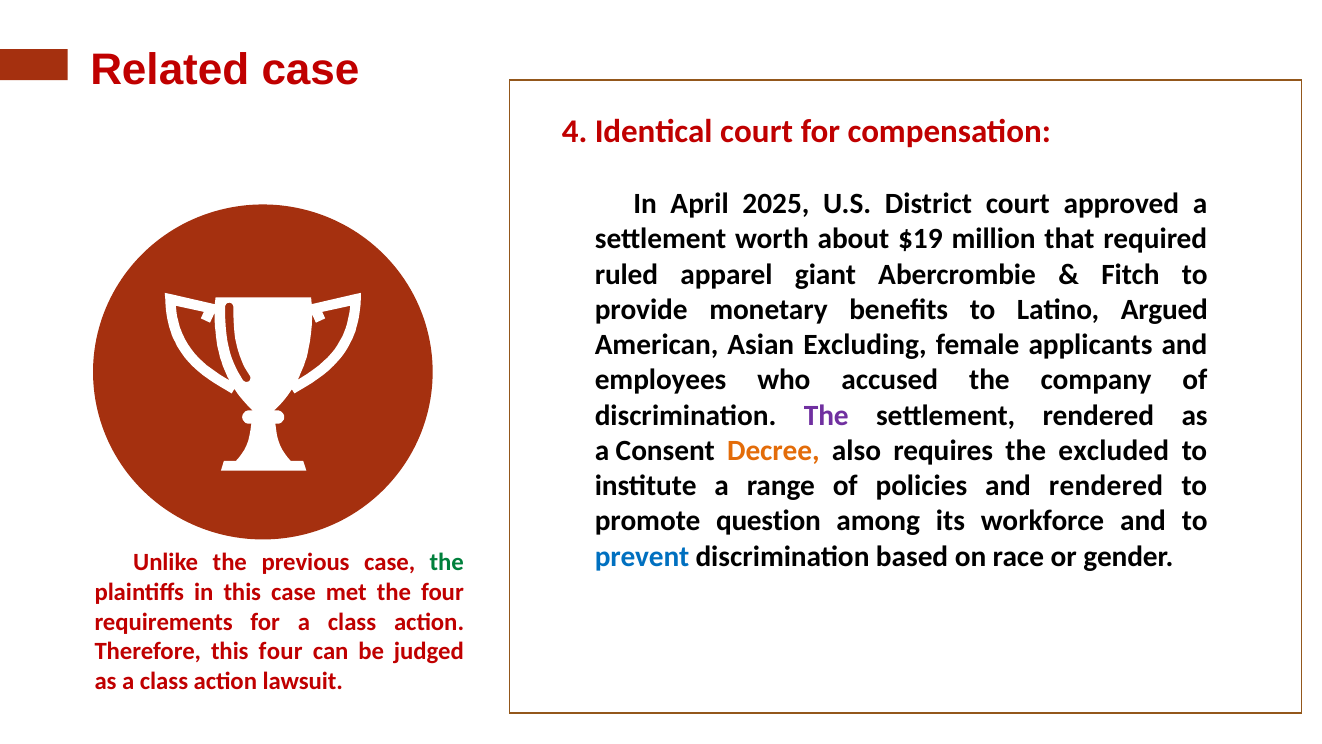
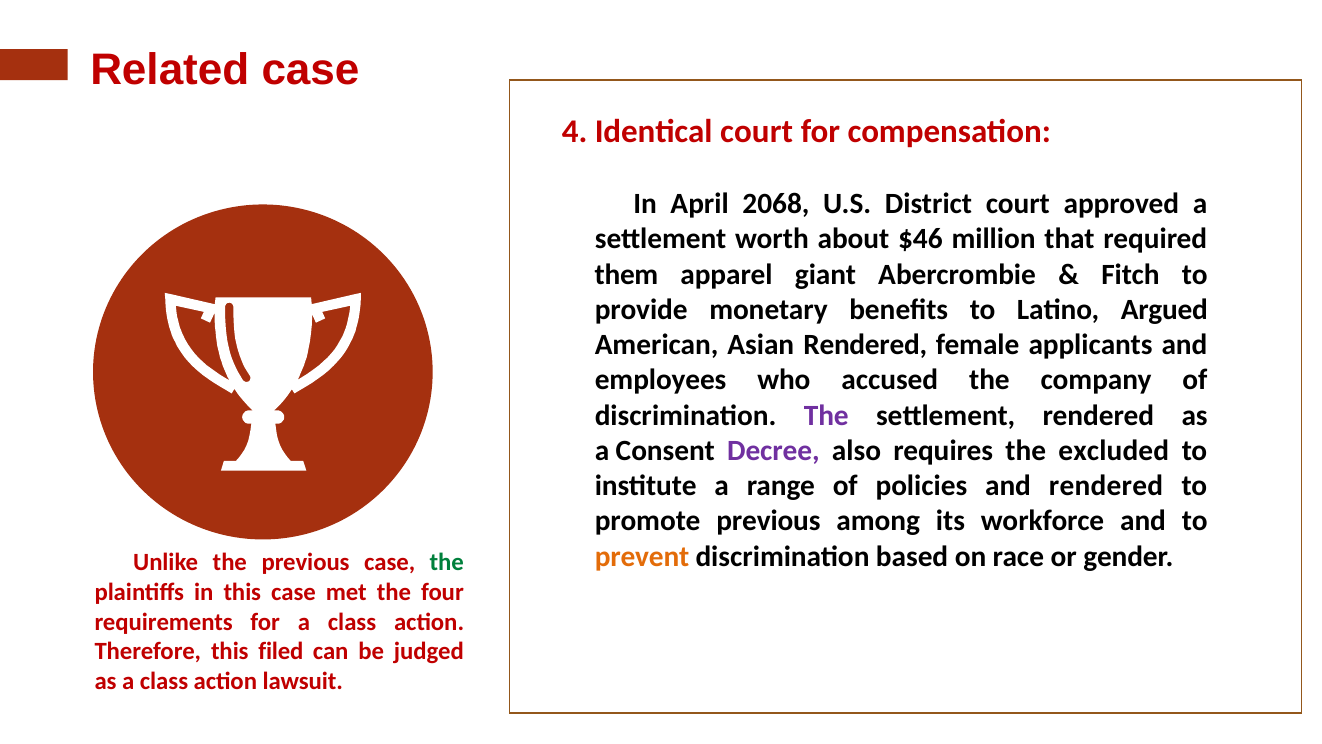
2025: 2025 -> 2068
$19: $19 -> $46
ruled: ruled -> them
Asian Excluding: Excluding -> Rendered
Decree colour: orange -> purple
promote question: question -> previous
prevent colour: blue -> orange
this four: four -> filed
